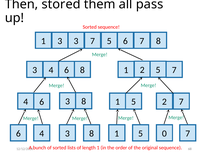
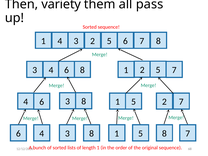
stored: stored -> variety
1 3: 3 -> 4
3 7: 7 -> 2
5 0: 0 -> 8
